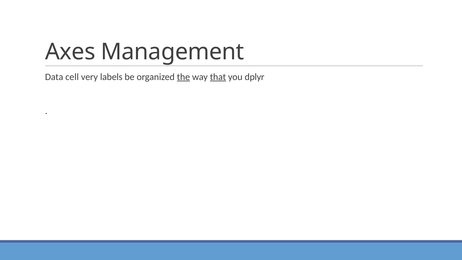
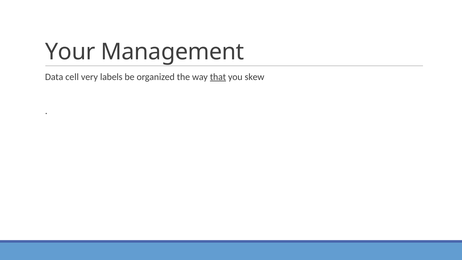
Axes: Axes -> Your
the underline: present -> none
dplyr: dplyr -> skew
